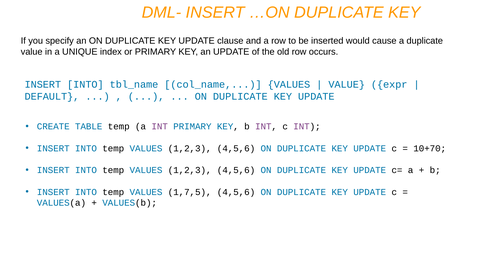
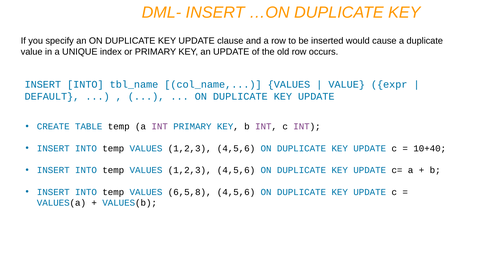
10+70: 10+70 -> 10+40
1,7,5: 1,7,5 -> 6,5,8
